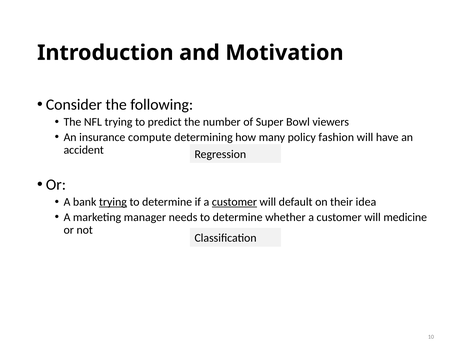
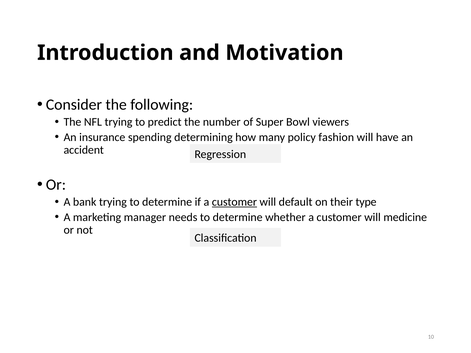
compute: compute -> spending
trying at (113, 202) underline: present -> none
idea: idea -> type
